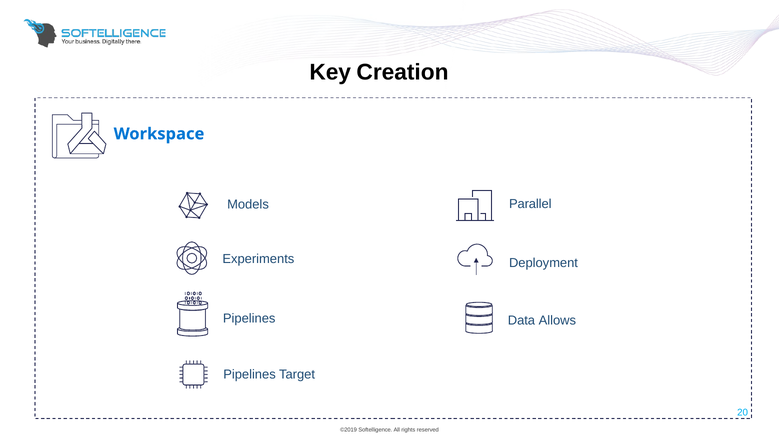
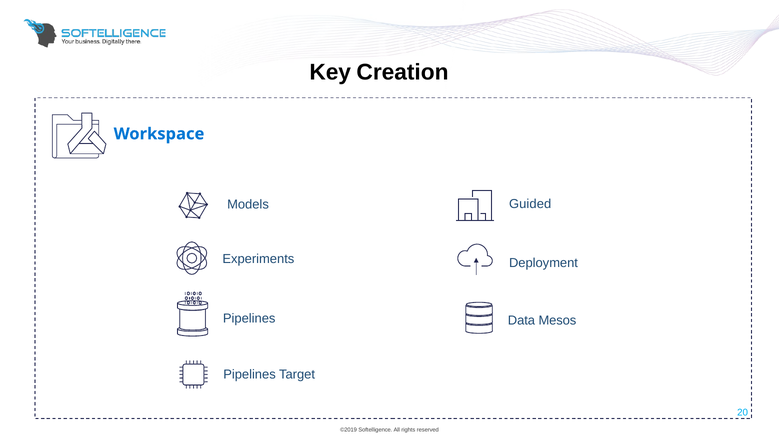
Parallel: Parallel -> Guided
Allows: Allows -> Mesos
